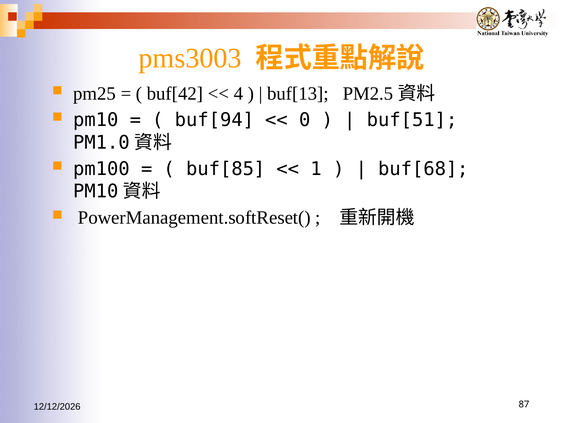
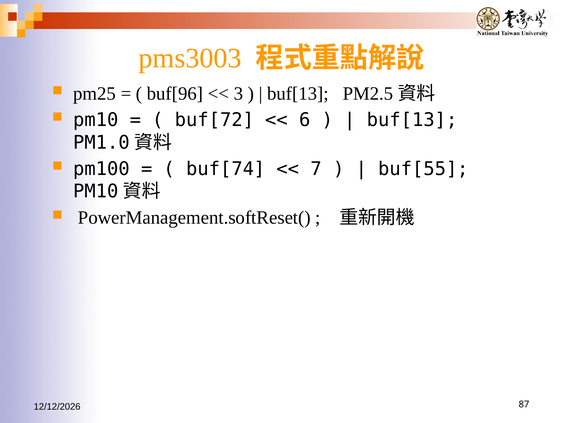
buf[42: buf[42 -> buf[96
4: 4 -> 3
buf[94: buf[94 -> buf[72
0: 0 -> 6
buf[51 at (412, 120): buf[51 -> buf[13
buf[85: buf[85 -> buf[74
1: 1 -> 7
buf[68: buf[68 -> buf[55
